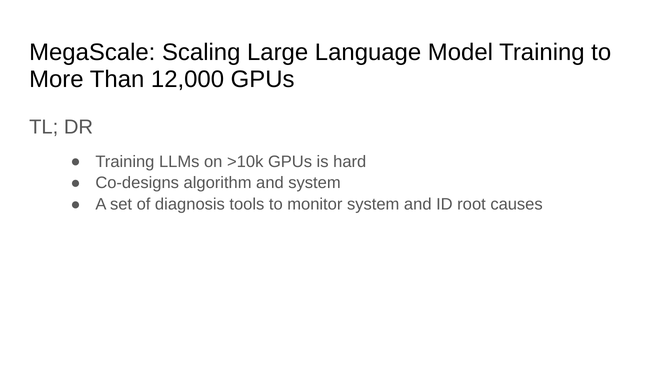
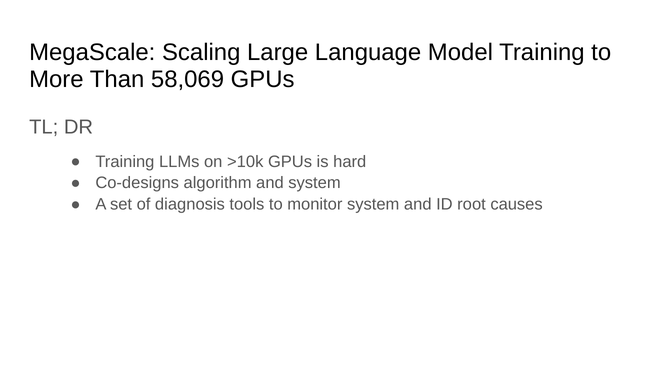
12,000: 12,000 -> 58,069
